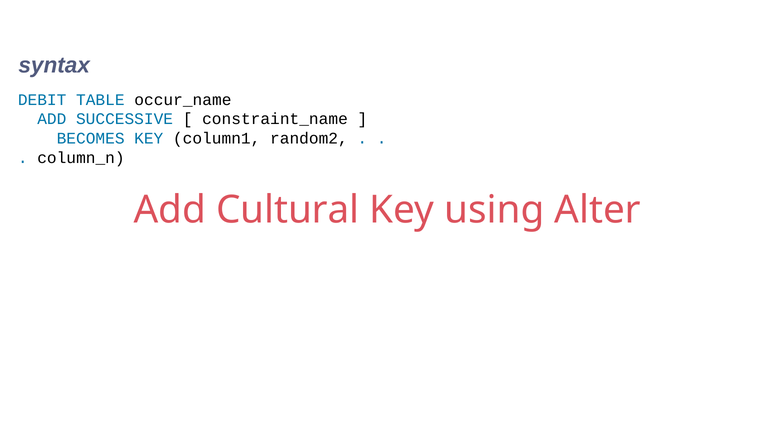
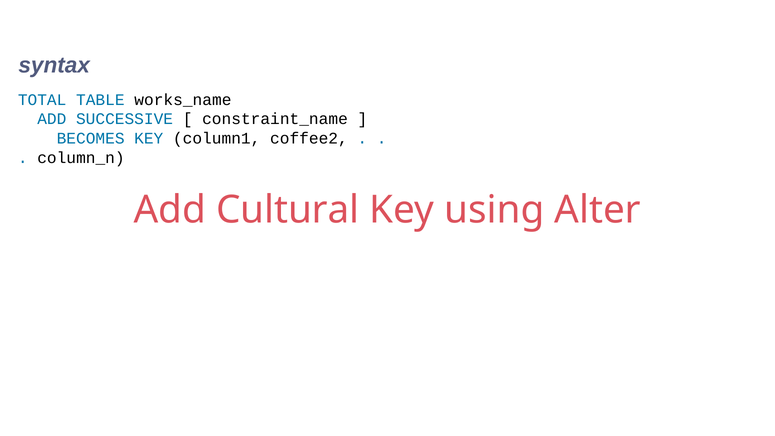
DEBIT: DEBIT -> TOTAL
occur_name: occur_name -> works_name
random2: random2 -> coffee2
